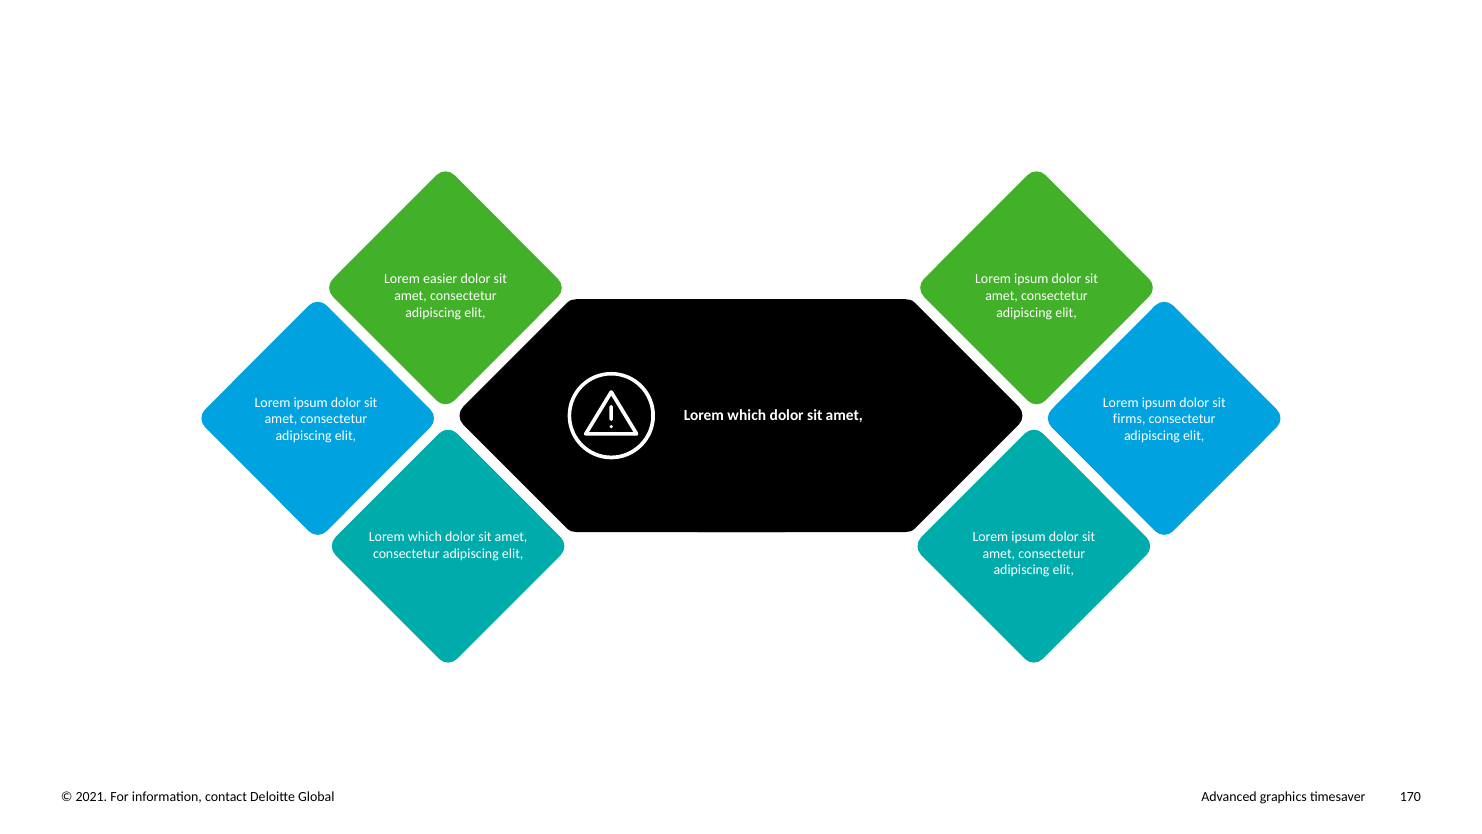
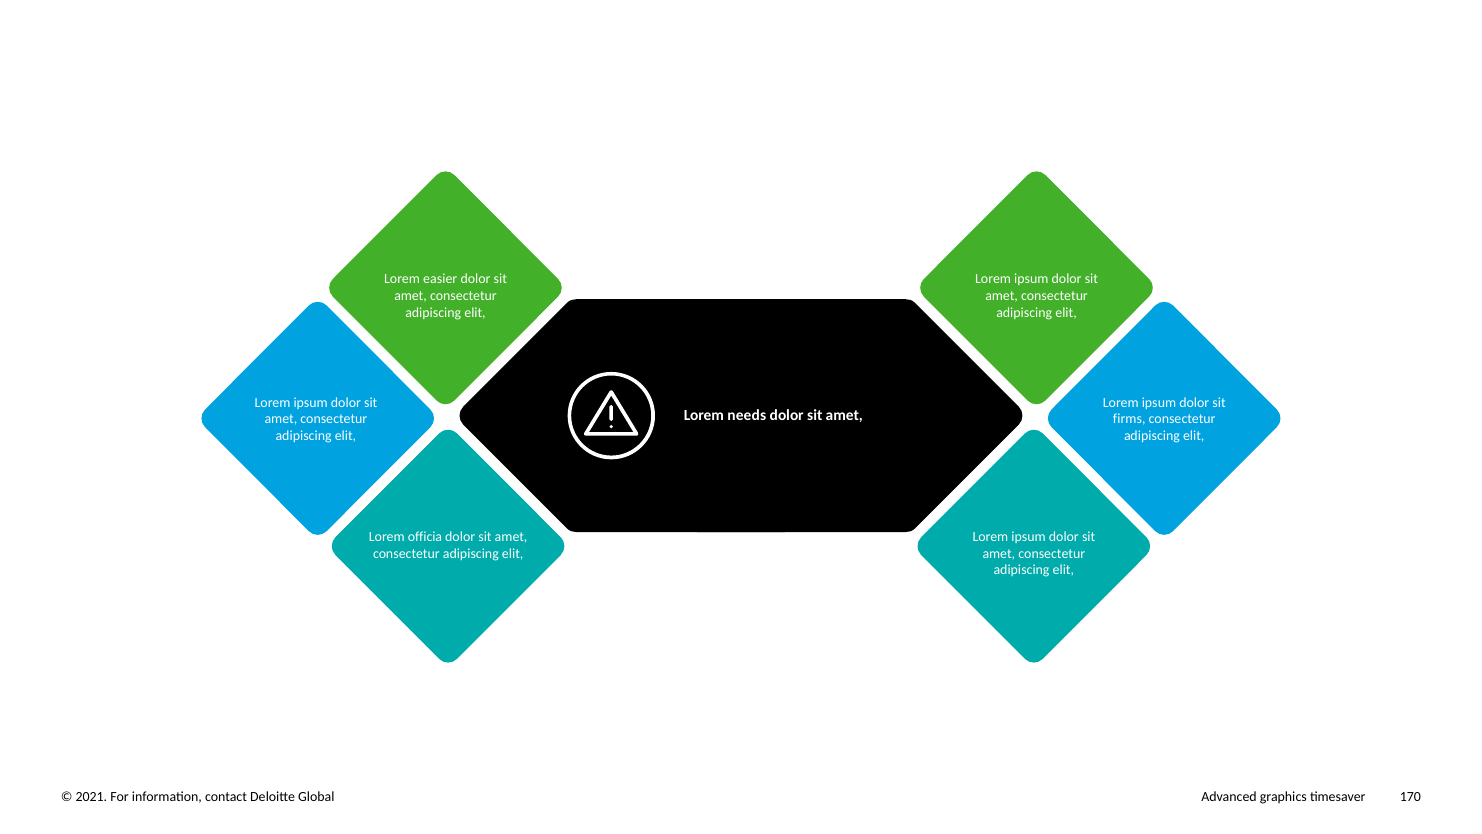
which at (747, 415): which -> needs
which at (425, 537): which -> officia
